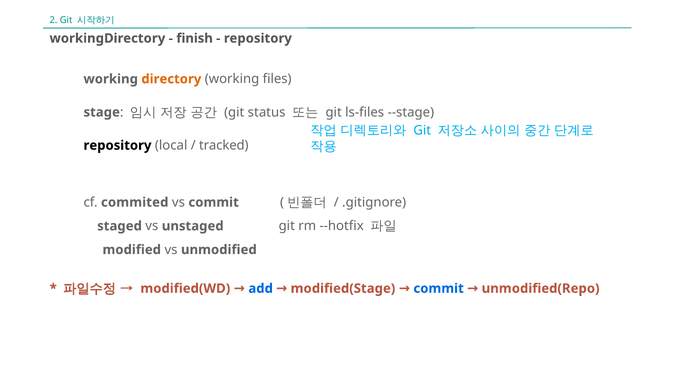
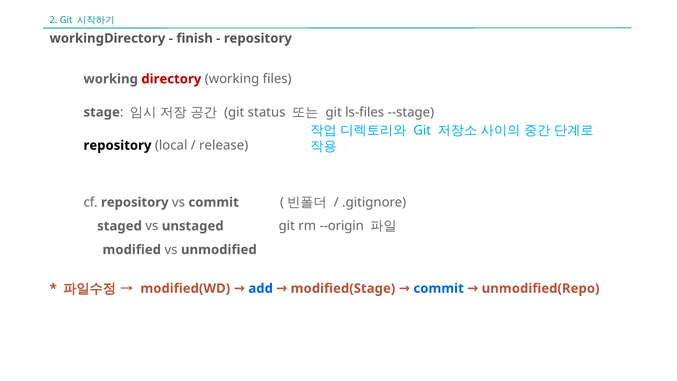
directory colour: orange -> red
tracked: tracked -> release
cf commited: commited -> repository
--hotfix: --hotfix -> --origin
